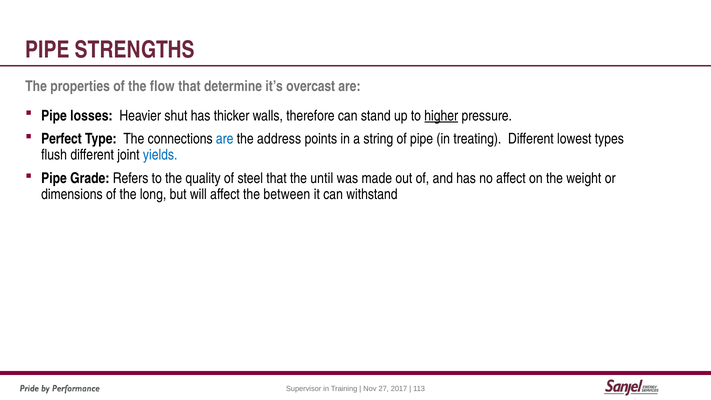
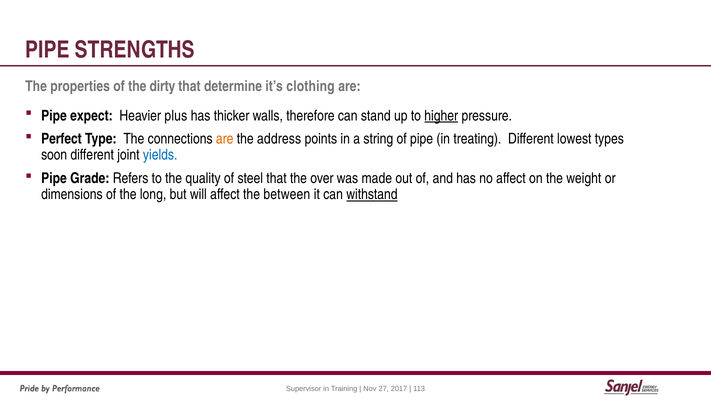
flow: flow -> dirty
overcast: overcast -> clothing
losses: losses -> expect
shut: shut -> plus
are at (225, 139) colour: blue -> orange
flush: flush -> soon
until: until -> over
withstand underline: none -> present
